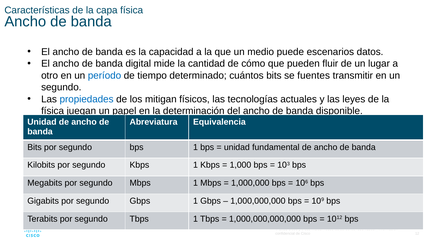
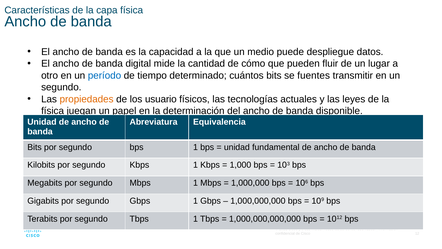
escenarios: escenarios -> despliegue
propiedades colour: blue -> orange
mitigan: mitigan -> usuario
